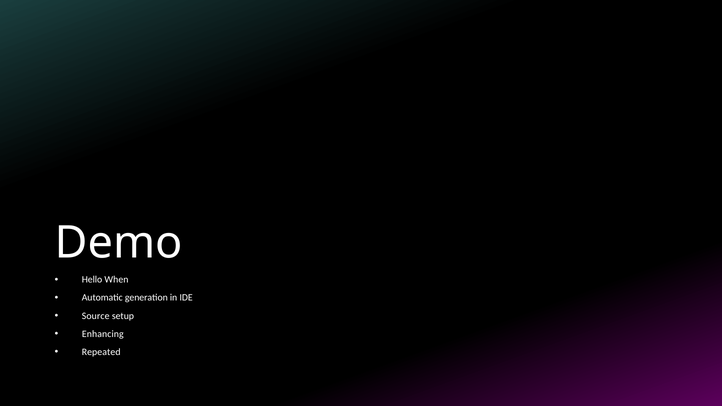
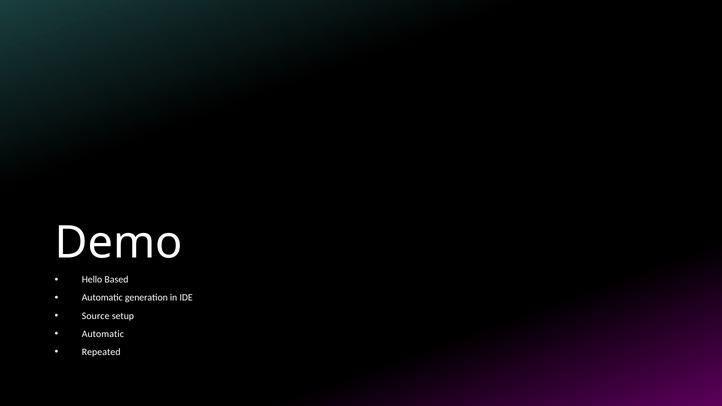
When: When -> Based
Enhancing at (103, 334): Enhancing -> Automatic
